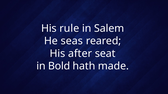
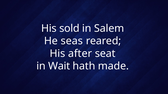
rule: rule -> sold
Bold: Bold -> Wait
